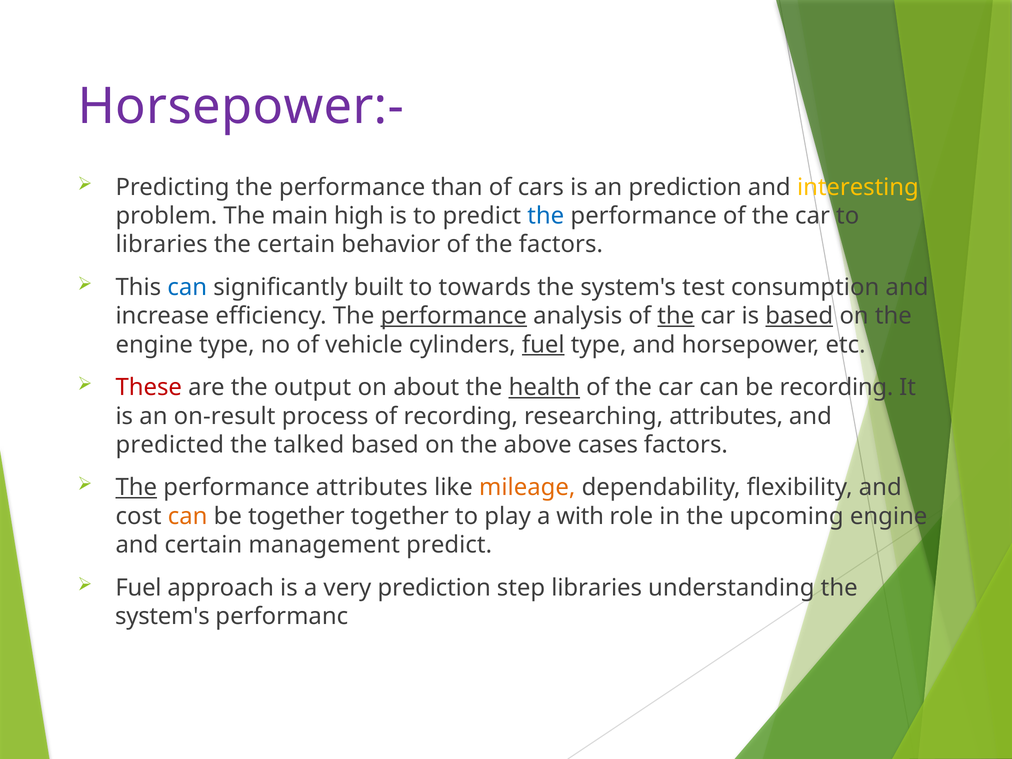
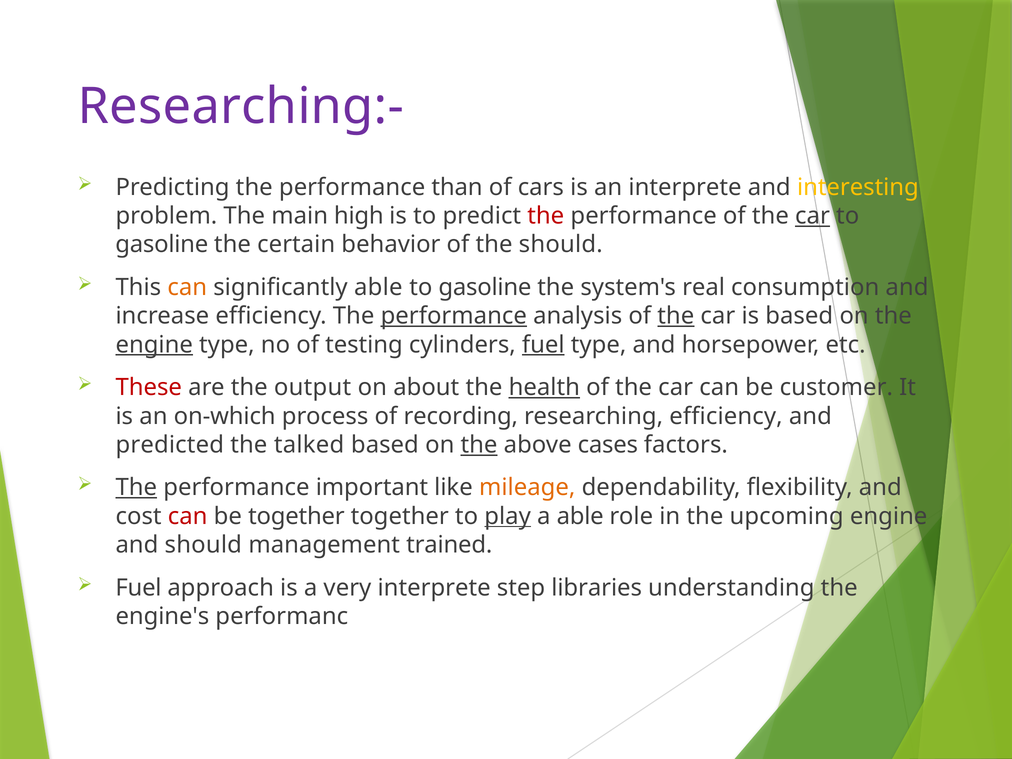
Horsepower:-: Horsepower:- -> Researching:-
an prediction: prediction -> interprete
the at (546, 216) colour: blue -> red
car at (813, 216) underline: none -> present
libraries at (162, 245): libraries -> gasoline
the factors: factors -> should
can at (187, 287) colour: blue -> orange
significantly built: built -> able
towards at (485, 287): towards -> gasoline
test: test -> real
based at (799, 316) underline: present -> none
engine at (154, 345) underline: none -> present
vehicle: vehicle -> testing
be recording: recording -> customer
on-result: on-result -> on-which
researching attributes: attributes -> efficiency
the at (479, 445) underline: none -> present
performance attributes: attributes -> important
can at (188, 516) colour: orange -> red
play underline: none -> present
a with: with -> able
and certain: certain -> should
management predict: predict -> trained
very prediction: prediction -> interprete
system's at (162, 616): system's -> engine's
